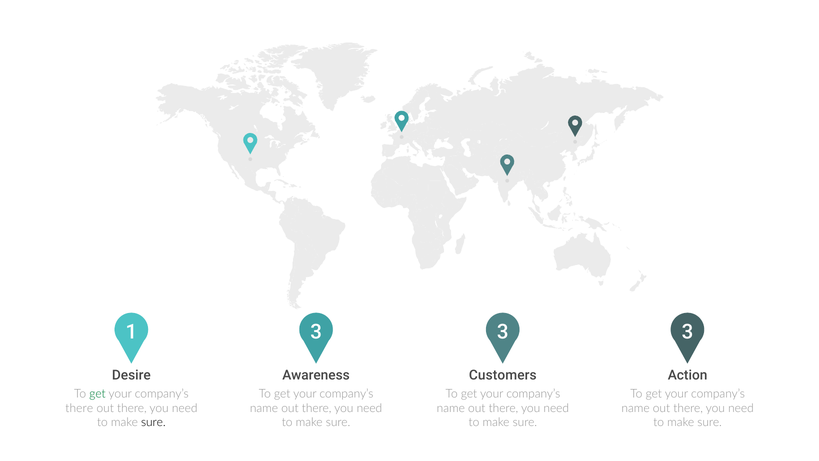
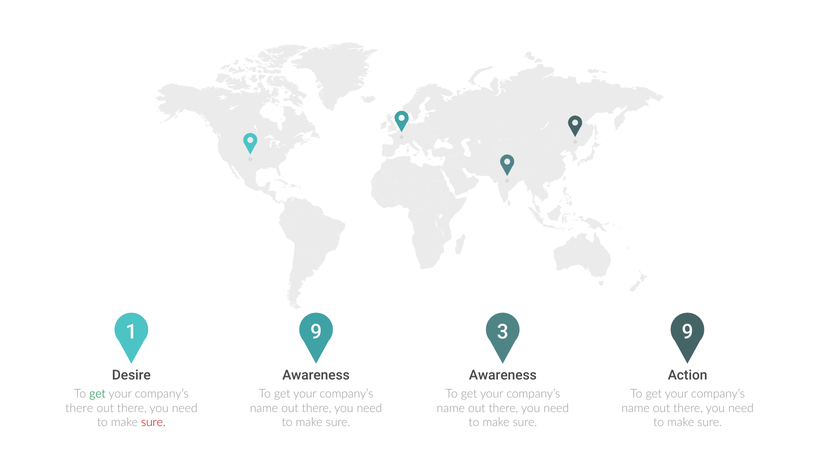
1 3: 3 -> 9
3 at (687, 332): 3 -> 9
Customers at (503, 375): Customers -> Awareness
sure at (153, 422) colour: black -> red
